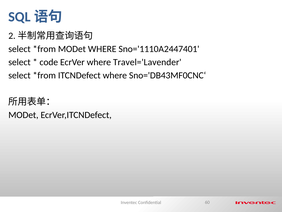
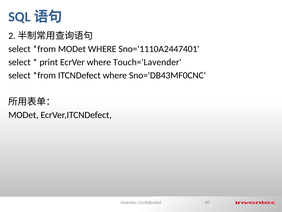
code: code -> print
Travel='Lavender: Travel='Lavender -> Touch='Lavender
